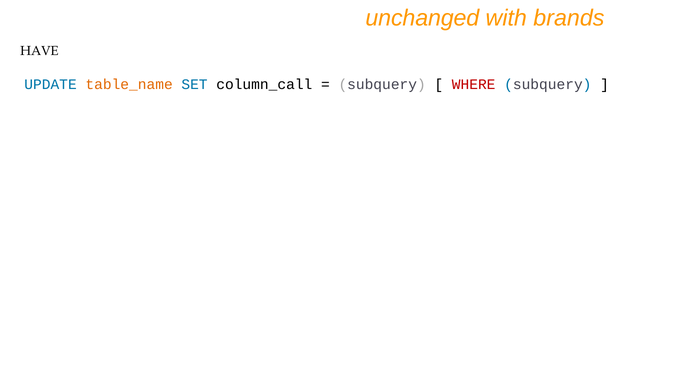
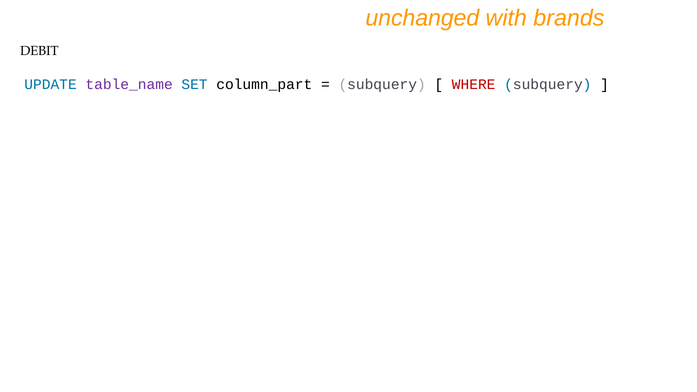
HAVE: HAVE -> DEBIT
table_name colour: orange -> purple
column_call: column_call -> column_part
